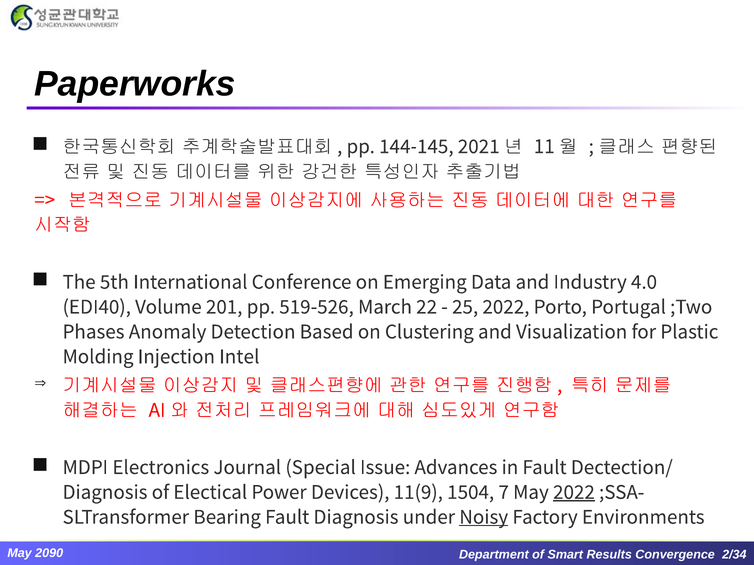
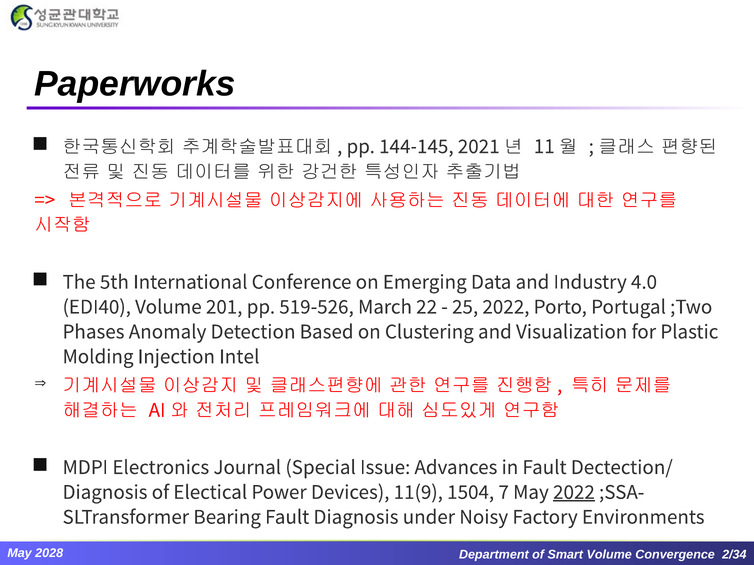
Noisy underline: present -> none
2090: 2090 -> 2028
Results at (609, 555): Results -> Volume
